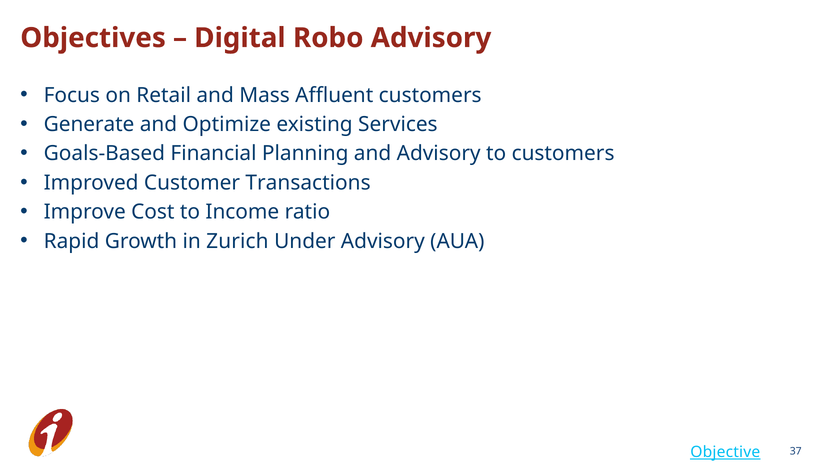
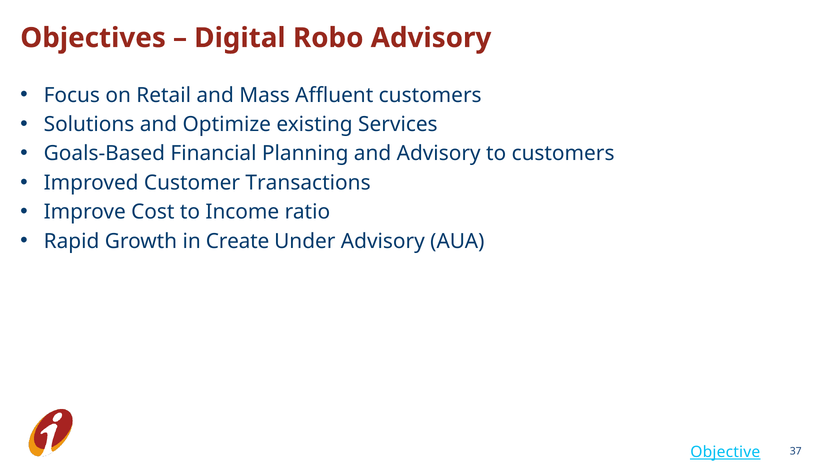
Generate: Generate -> Solutions
Zurich: Zurich -> Create
